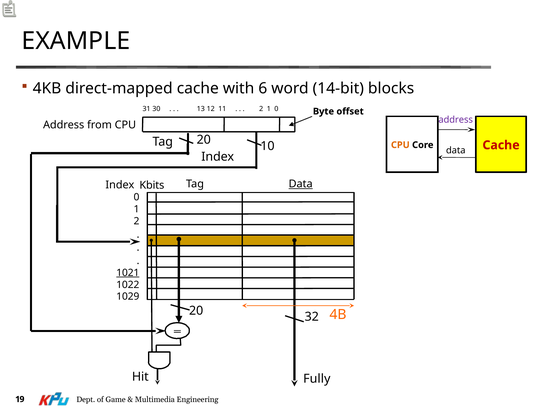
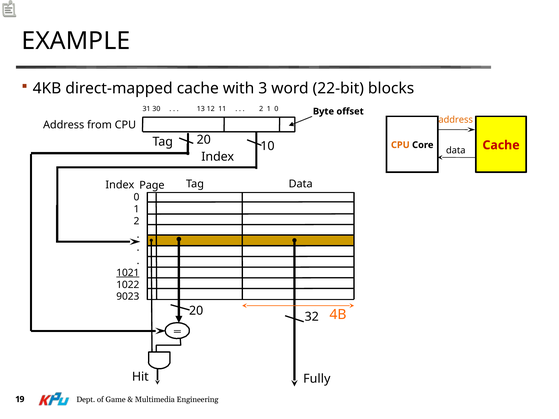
6: 6 -> 3
14-bit: 14-bit -> 22-bit
address at (456, 120) colour: purple -> orange
Data at (301, 184) underline: present -> none
Kbits: Kbits -> Page
1029: 1029 -> 9023
